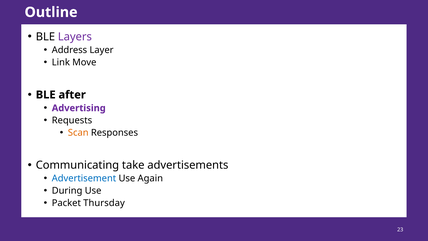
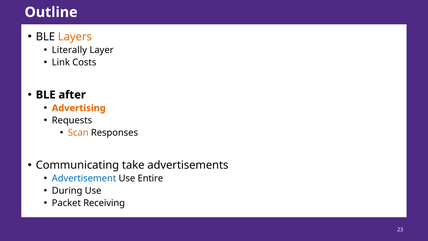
Layers colour: purple -> orange
Address: Address -> Literally
Move: Move -> Costs
Advertising colour: purple -> orange
Again: Again -> Entire
Thursday: Thursday -> Receiving
